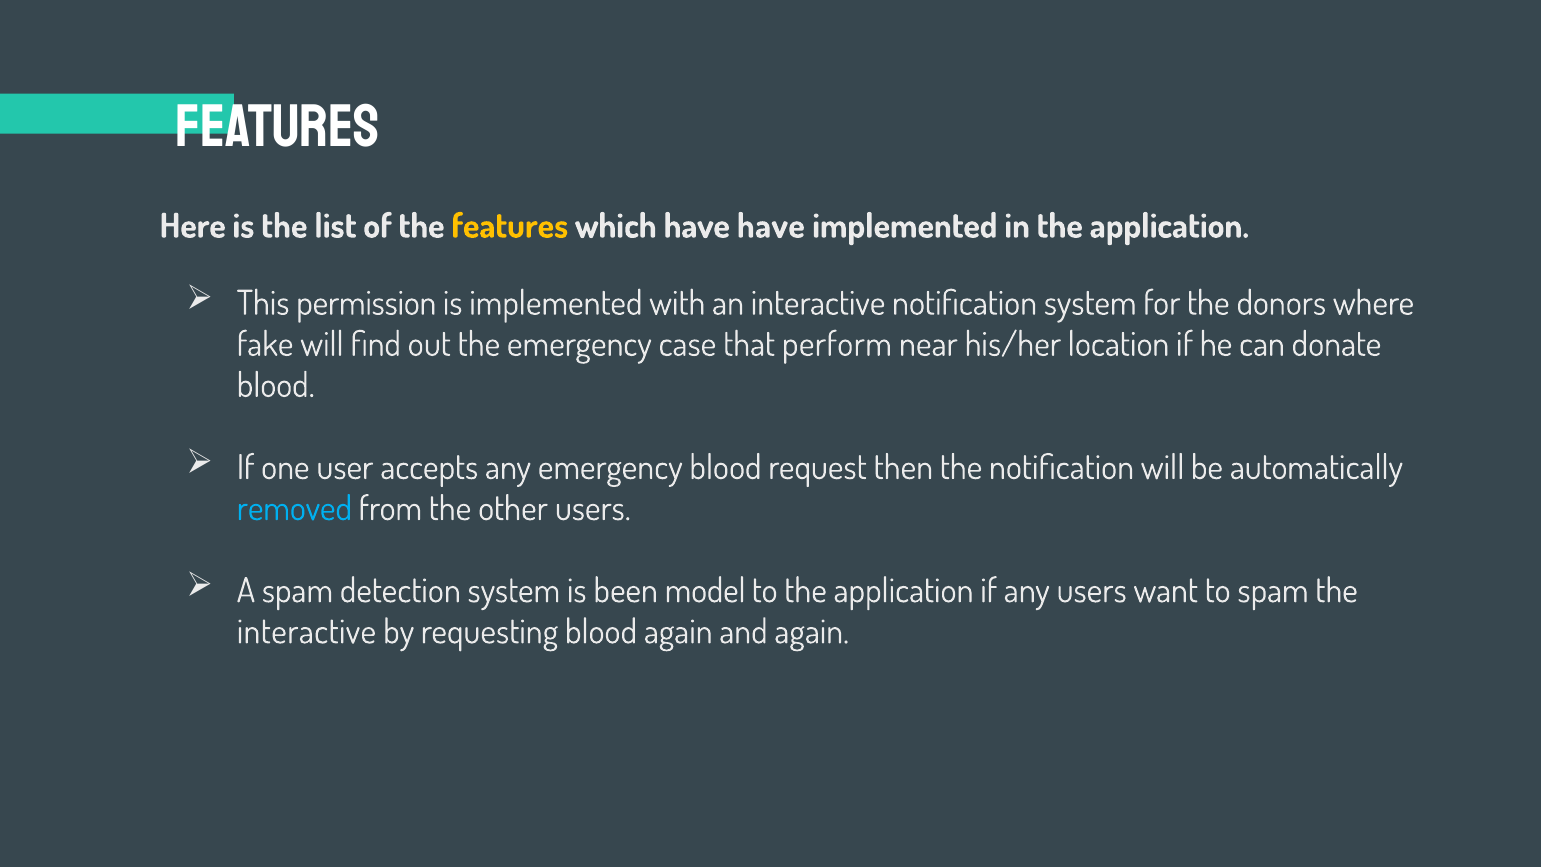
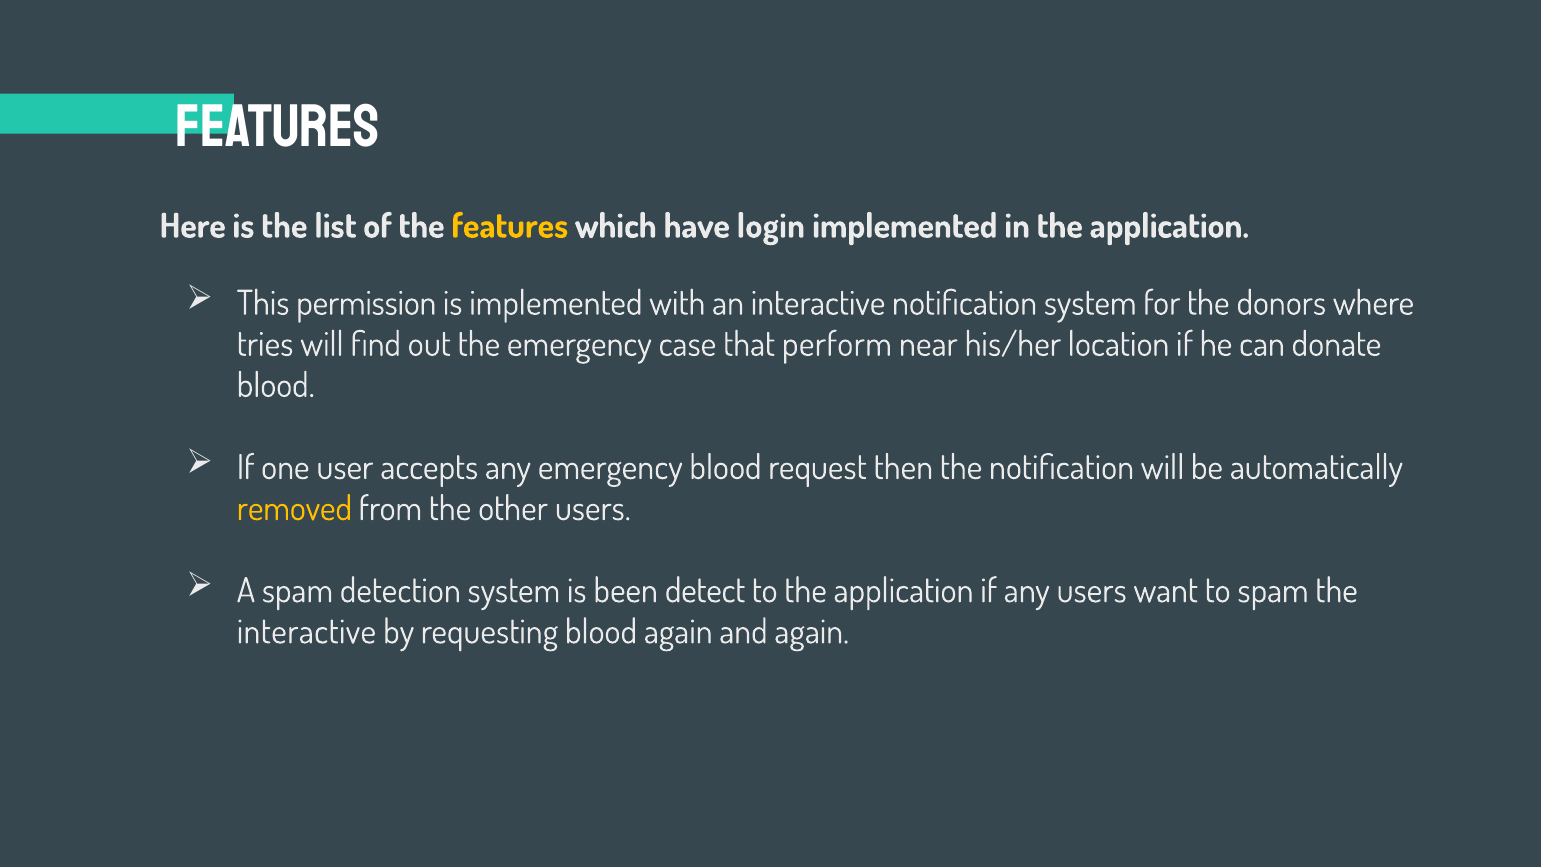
have have: have -> login
fake: fake -> tries
removed colour: light blue -> yellow
model: model -> detect
